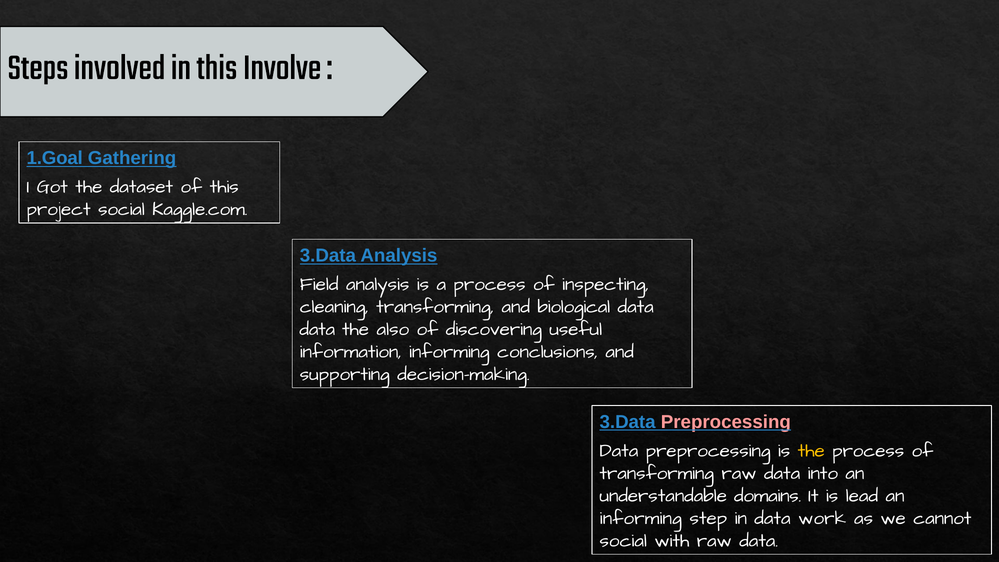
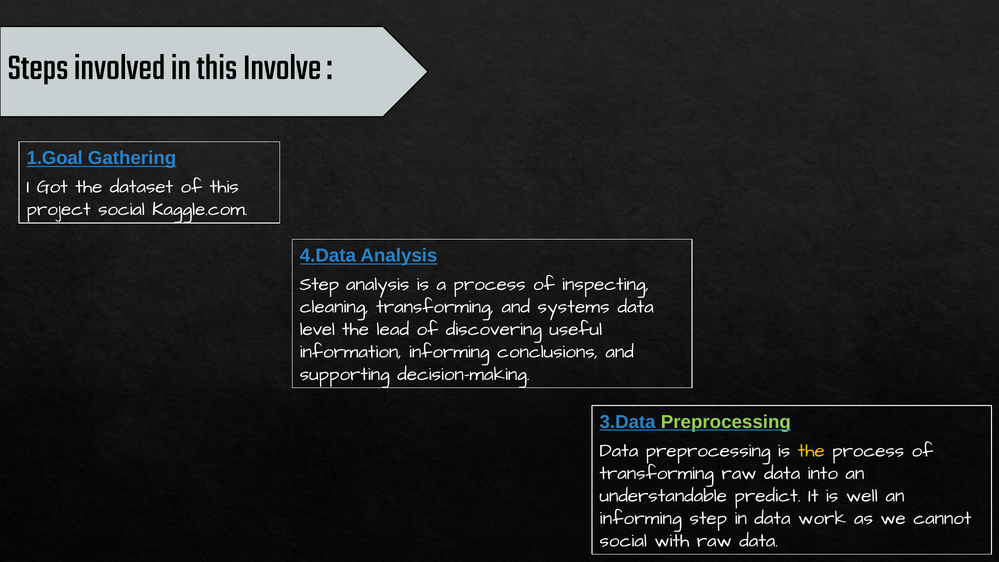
3.Data at (328, 255): 3.Data -> 4.Data
Field at (319, 284): Field -> Step
biological: biological -> systems
data at (317, 329): data -> level
also: also -> lead
Preprocessing at (726, 422) colour: pink -> light green
domains: domains -> predict
lead: lead -> well
